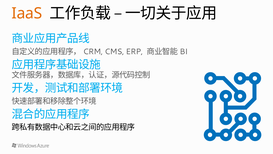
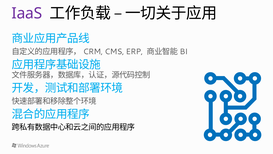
IaaS colour: orange -> purple
